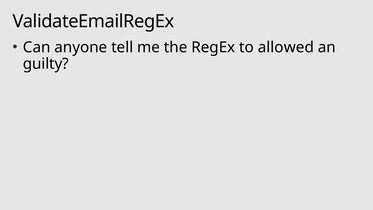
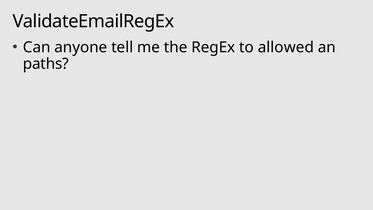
guilty: guilty -> paths
